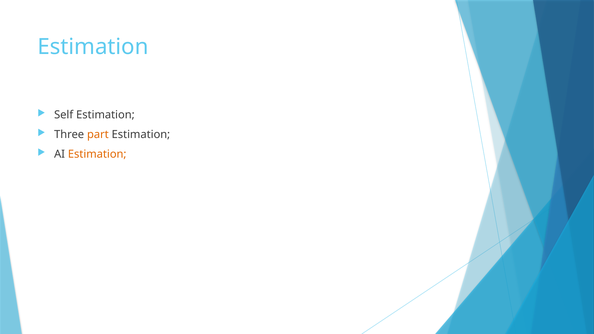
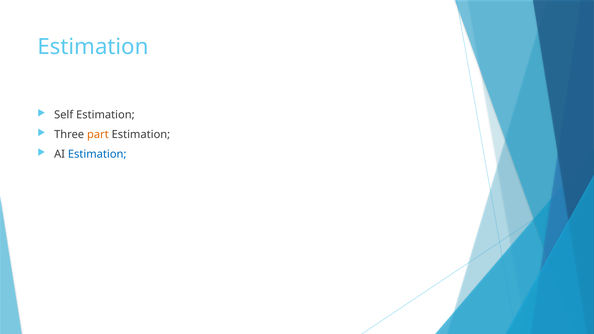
Estimation at (97, 154) colour: orange -> blue
